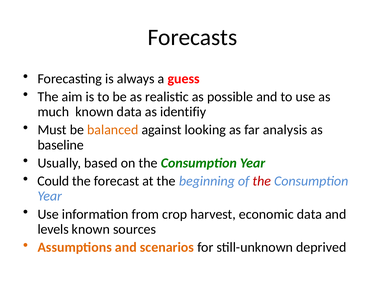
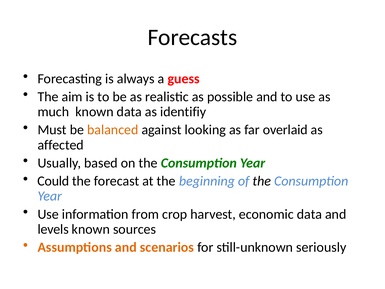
analysis: analysis -> overlaid
baseline: baseline -> affected
the at (262, 181) colour: red -> black
deprived: deprived -> seriously
